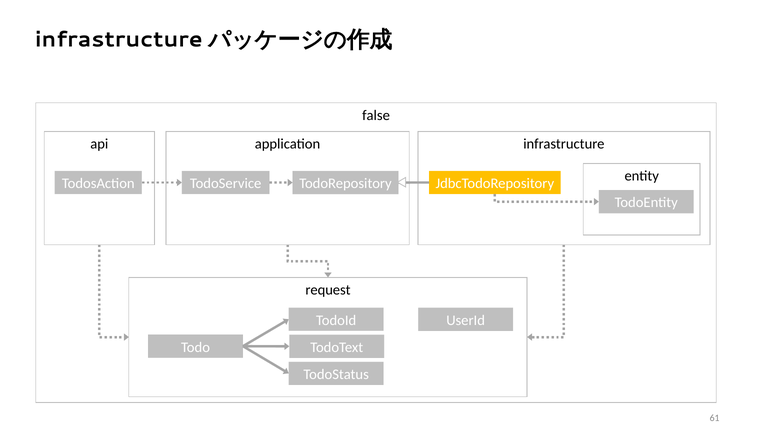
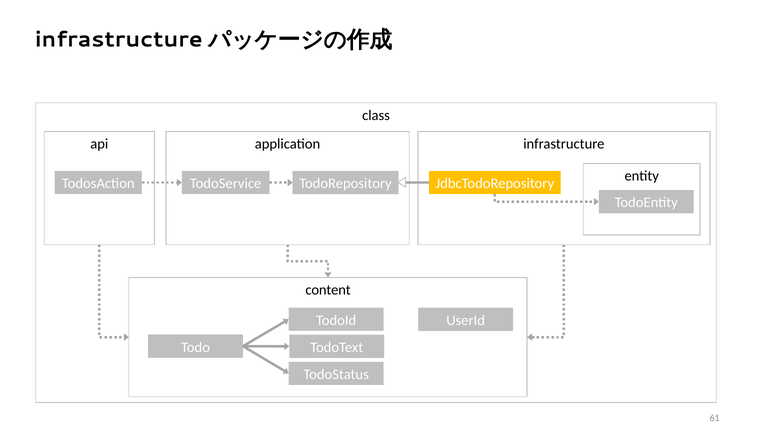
false: false -> class
request: request -> content
